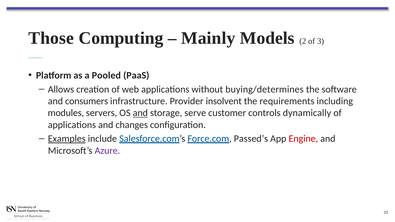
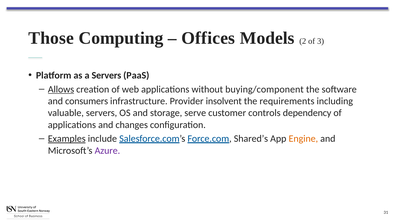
Mainly: Mainly -> Offices
a Pooled: Pooled -> Servers
Allows underline: none -> present
buying/determines: buying/determines -> buying/component
modules: modules -> valuable
and at (140, 113) underline: present -> none
dynamically: dynamically -> dependency
Passed’s: Passed’s -> Shared’s
Engine colour: red -> orange
